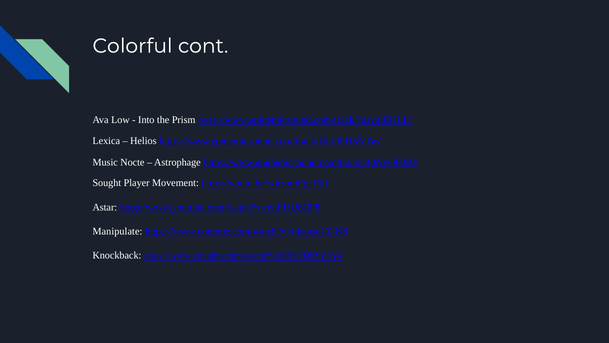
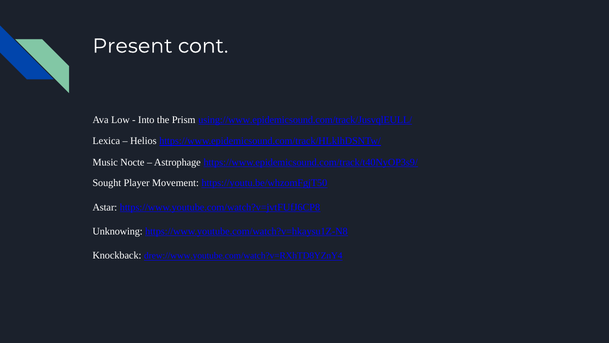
Colorful: Colorful -> Present
over://www.epidemicsound.com/track/JusvqlEULL/: over://www.epidemicsound.com/track/JusvqlEULL/ -> using://www.epidemicsound.com/track/JusvqlEULL/
Manipulate: Manipulate -> Unknowing
